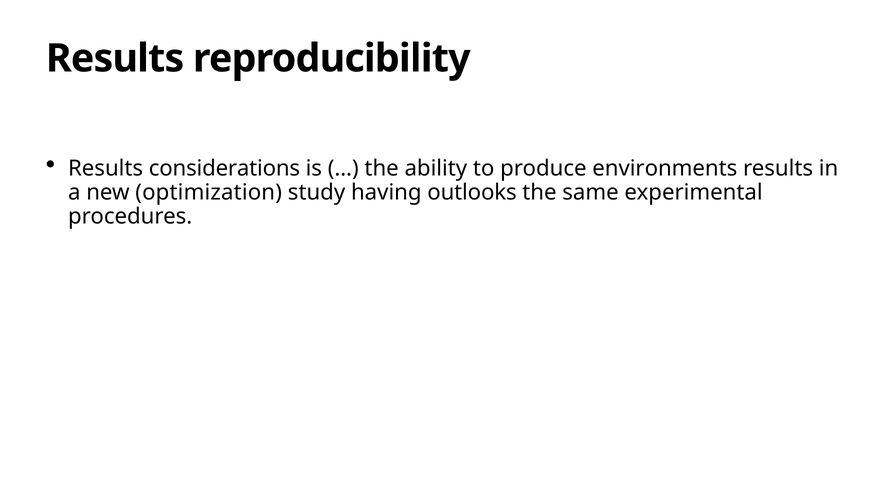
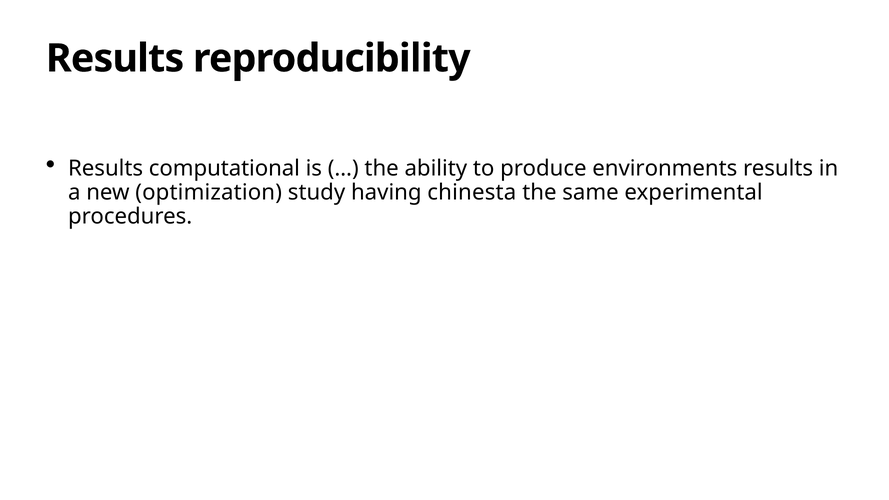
considerations: considerations -> computational
outlooks: outlooks -> chinesta
